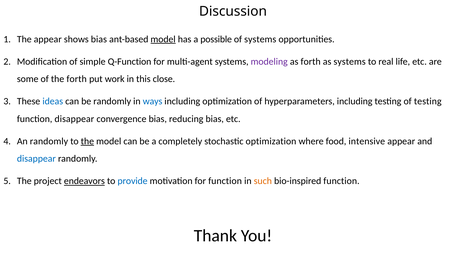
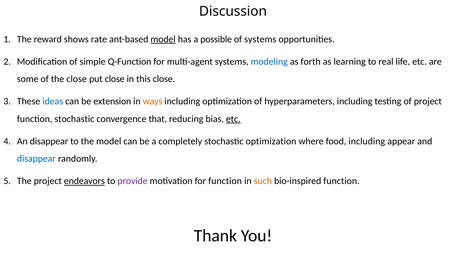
The appear: appear -> reward
shows bias: bias -> rate
modeling colour: purple -> blue
as systems: systems -> learning
the forth: forth -> close
put work: work -> close
be randomly: randomly -> extension
ways colour: blue -> orange
of testing: testing -> project
function disappear: disappear -> stochastic
convergence bias: bias -> that
etc at (233, 119) underline: none -> present
An randomly: randomly -> disappear
the at (87, 141) underline: present -> none
food intensive: intensive -> including
provide colour: blue -> purple
